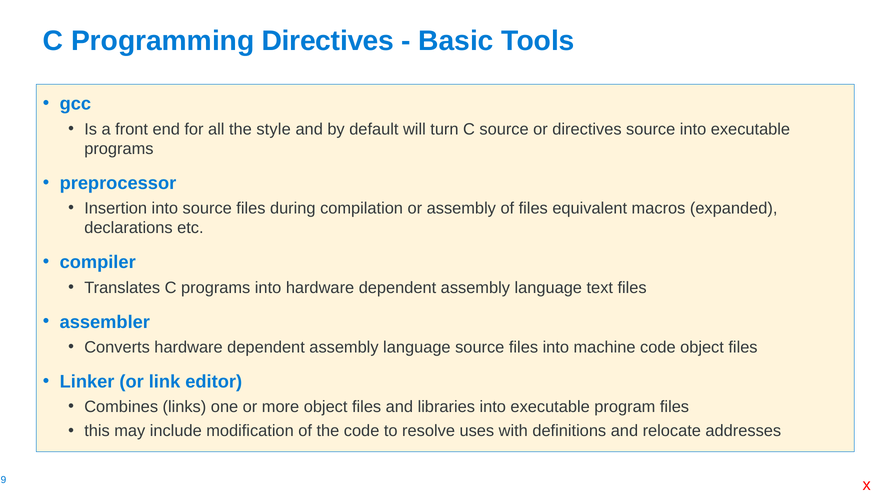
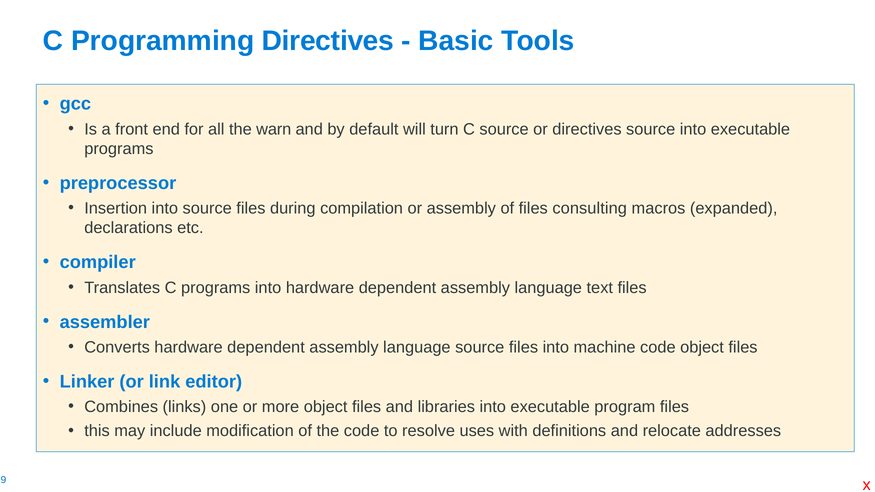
style: style -> warn
equivalent: equivalent -> consulting
